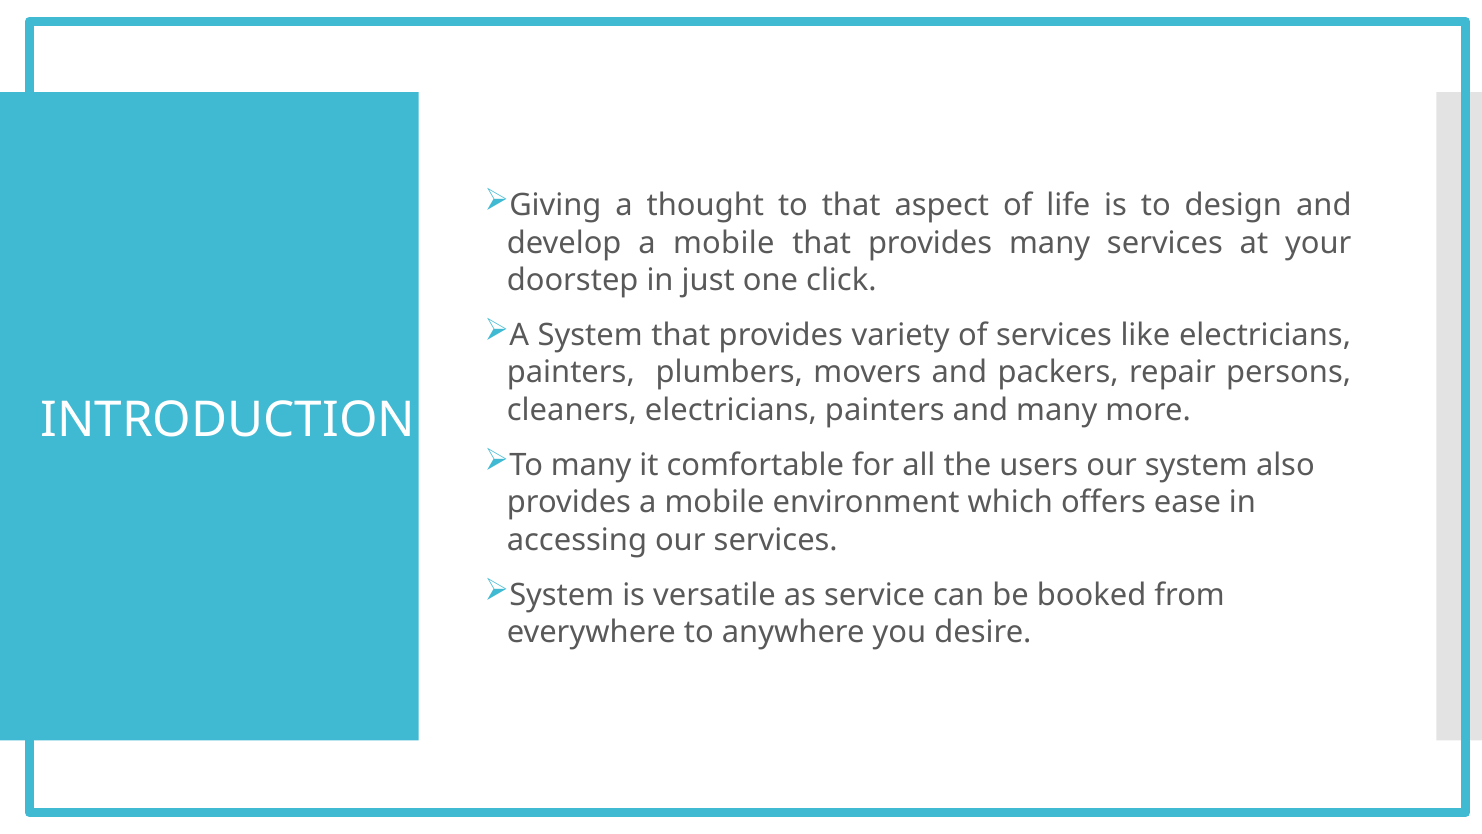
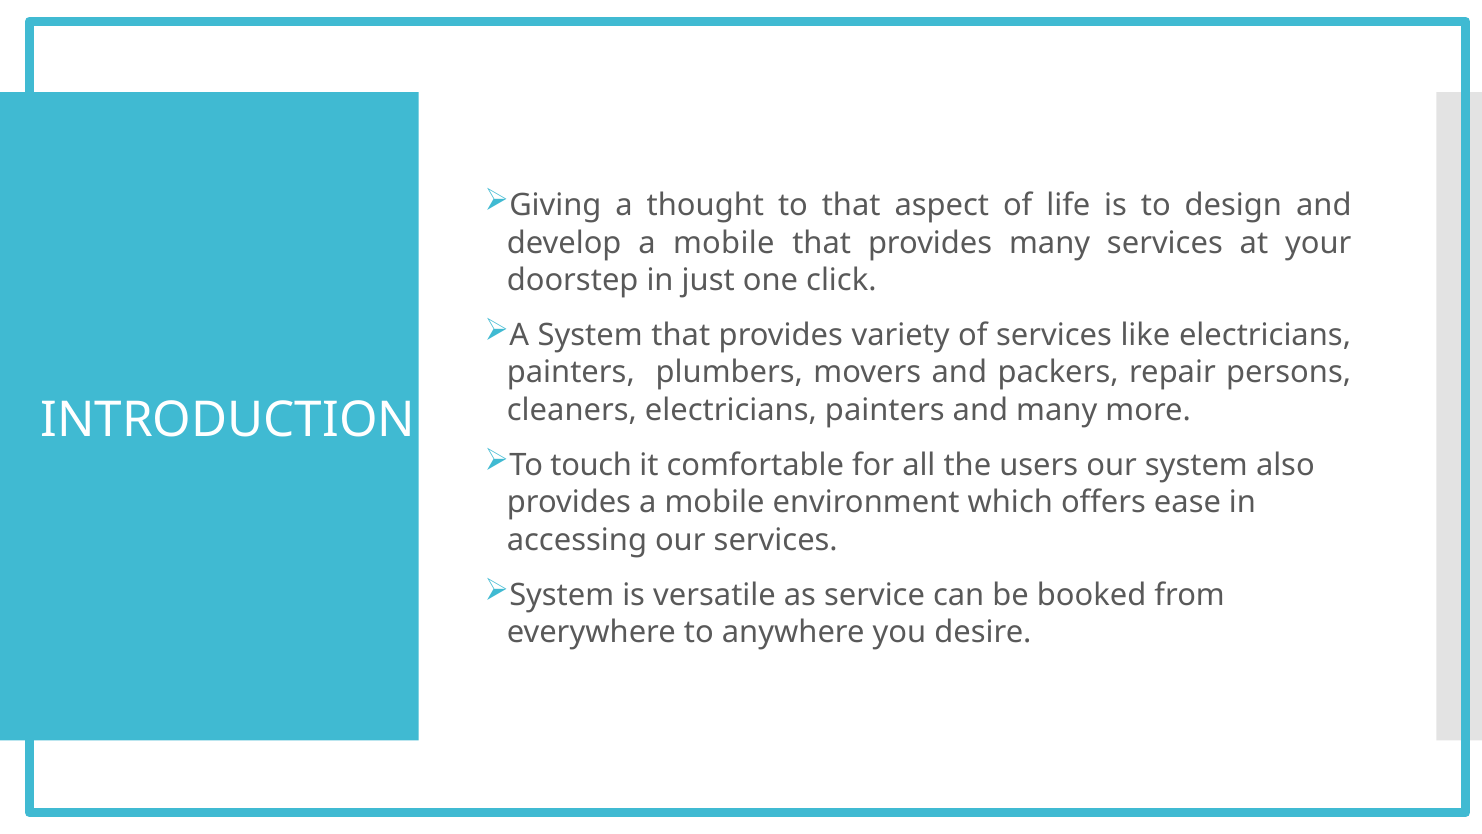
To many: many -> touch
